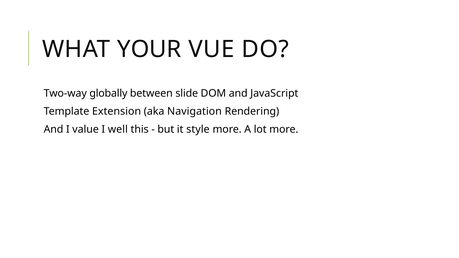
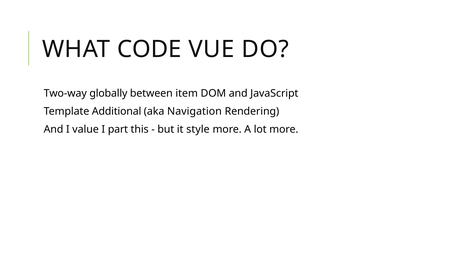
YOUR: YOUR -> CODE
slide: slide -> item
Extension: Extension -> Additional
well: well -> part
